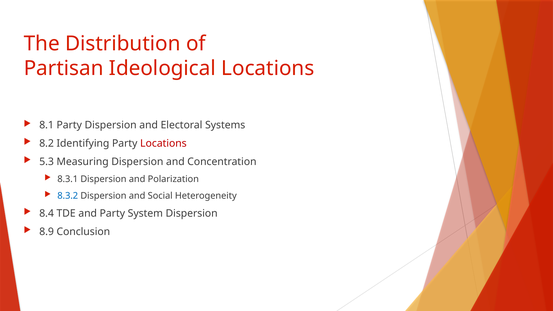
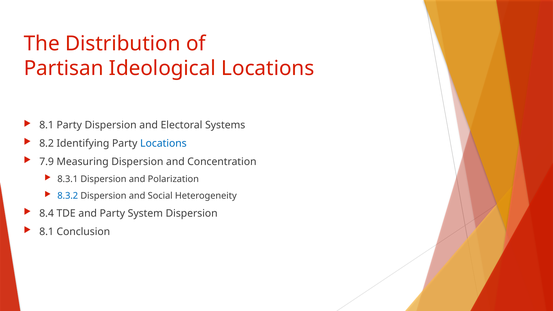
Locations at (163, 143) colour: red -> blue
5.3: 5.3 -> 7.9
8.9 at (47, 232): 8.9 -> 8.1
